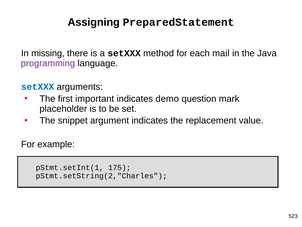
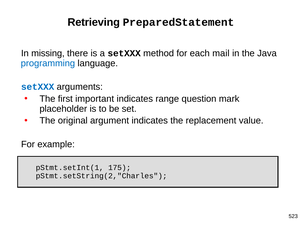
Assigning: Assigning -> Retrieving
programming colour: purple -> blue
demo: demo -> range
snippet: snippet -> original
